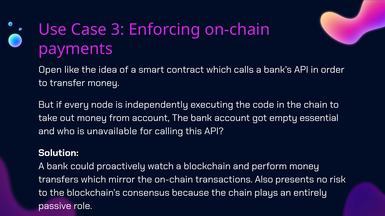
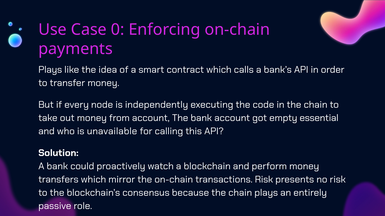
3: 3 -> 0
Open at (50, 70): Open -> Plays
transactions Also: Also -> Risk
